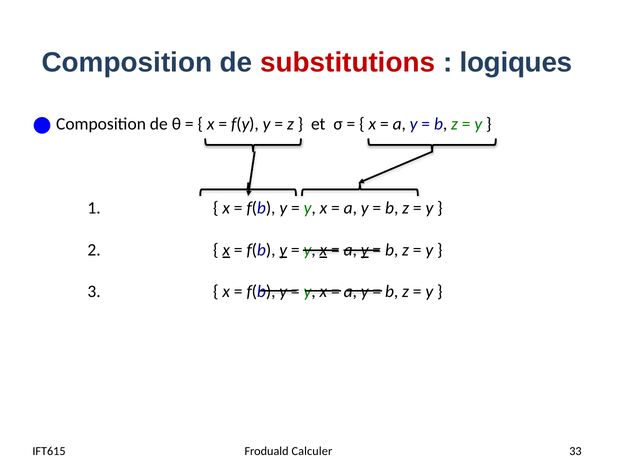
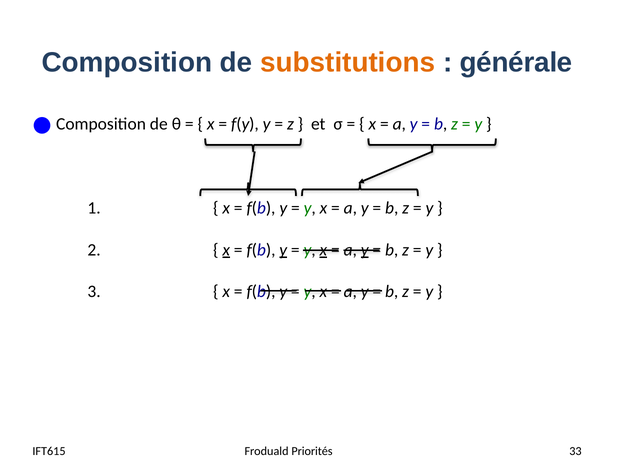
substitutions colour: red -> orange
logiques: logiques -> générale
Calculer: Calculer -> Priorités
